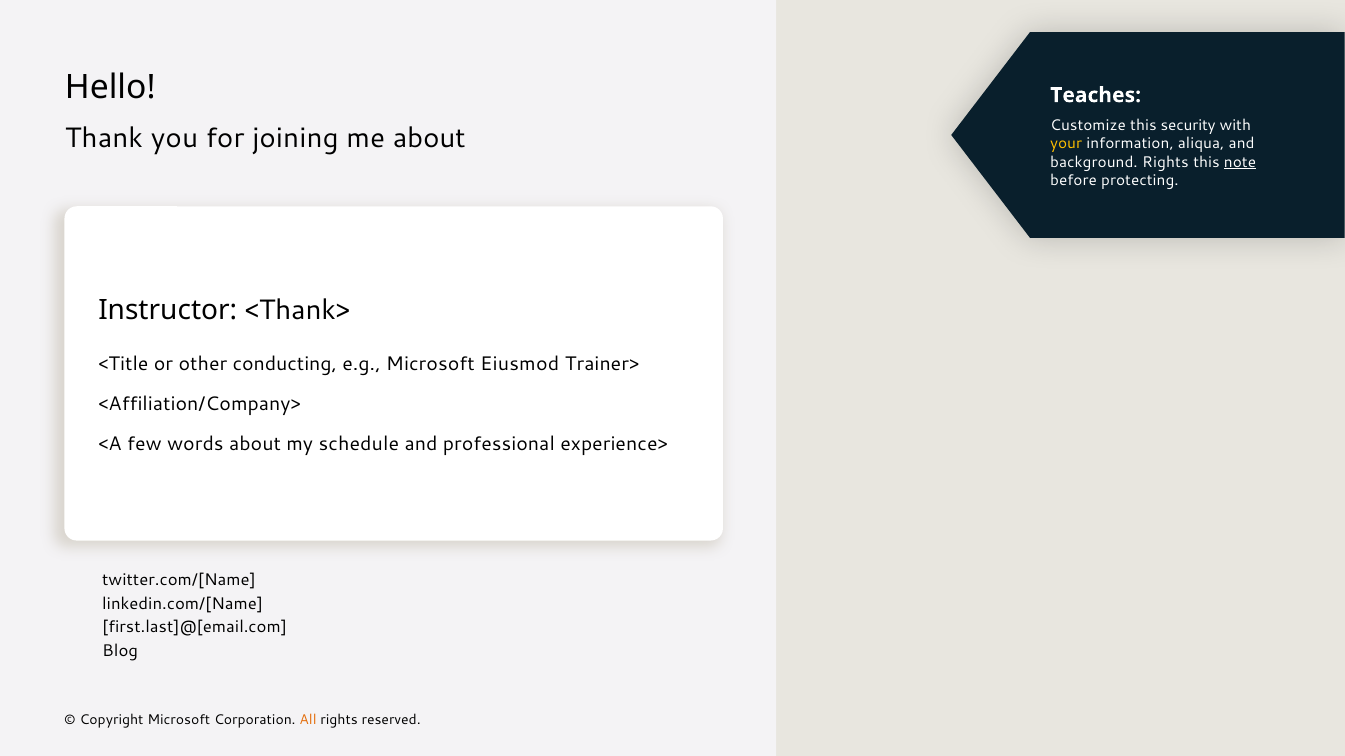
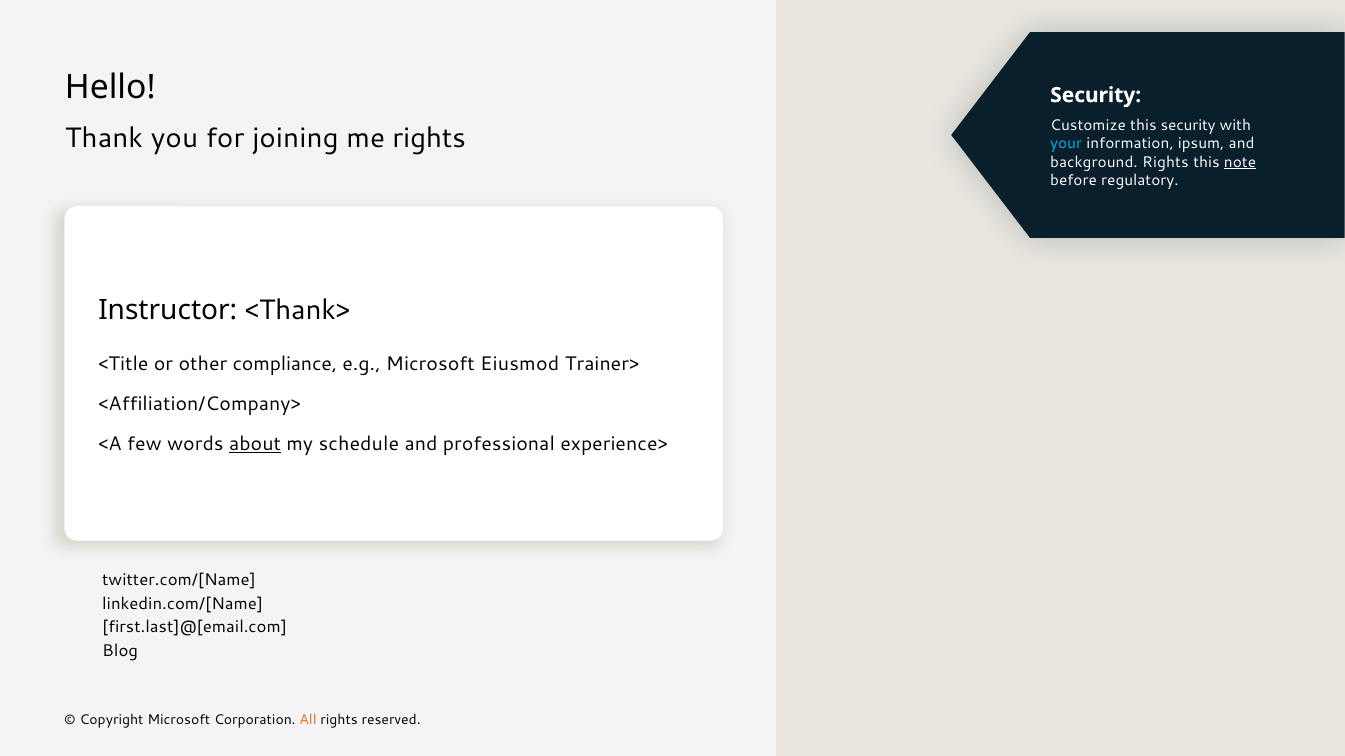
Teaches at (1096, 95): Teaches -> Security
me about: about -> rights
your colour: yellow -> light blue
aliqua: aliqua -> ipsum
protecting: protecting -> regulatory
conducting: conducting -> compliance
about at (255, 445) underline: none -> present
